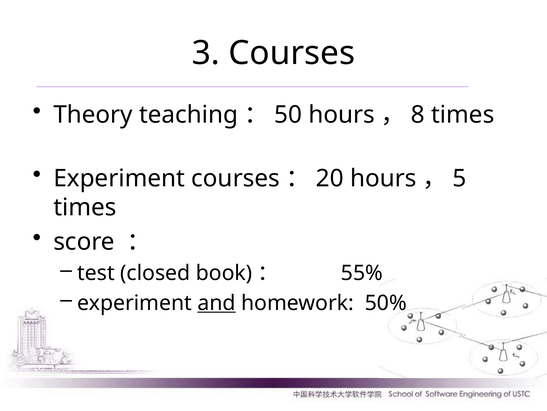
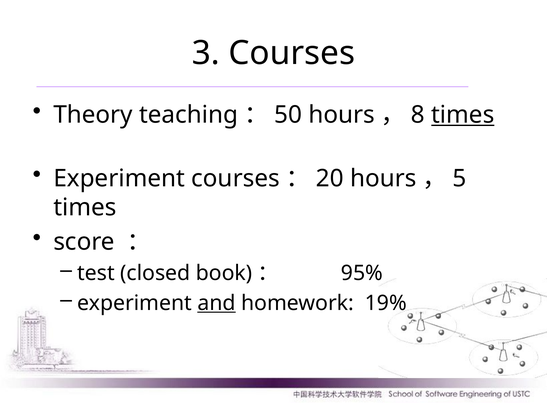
times at (463, 115) underline: none -> present
55%: 55% -> 95%
50%: 50% -> 19%
